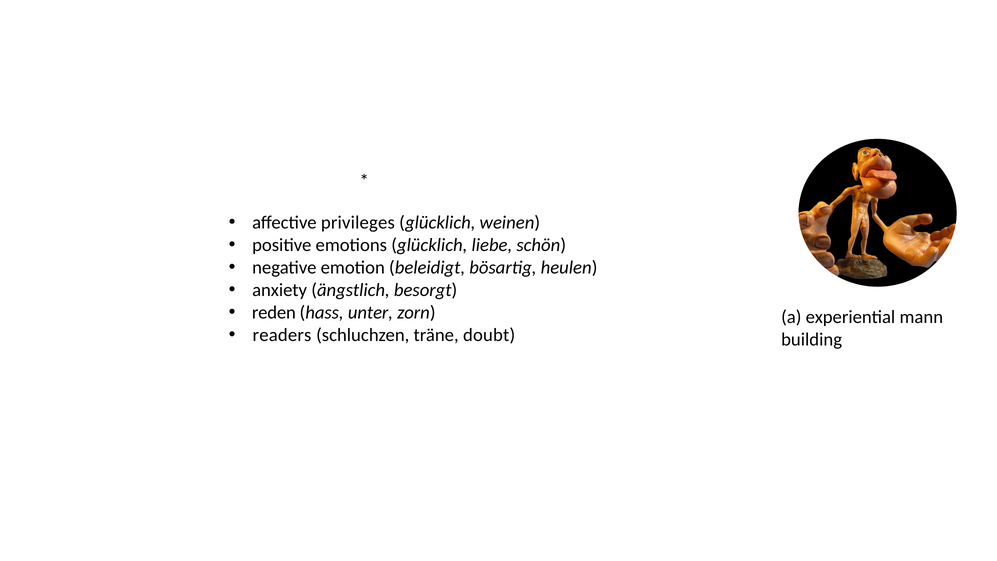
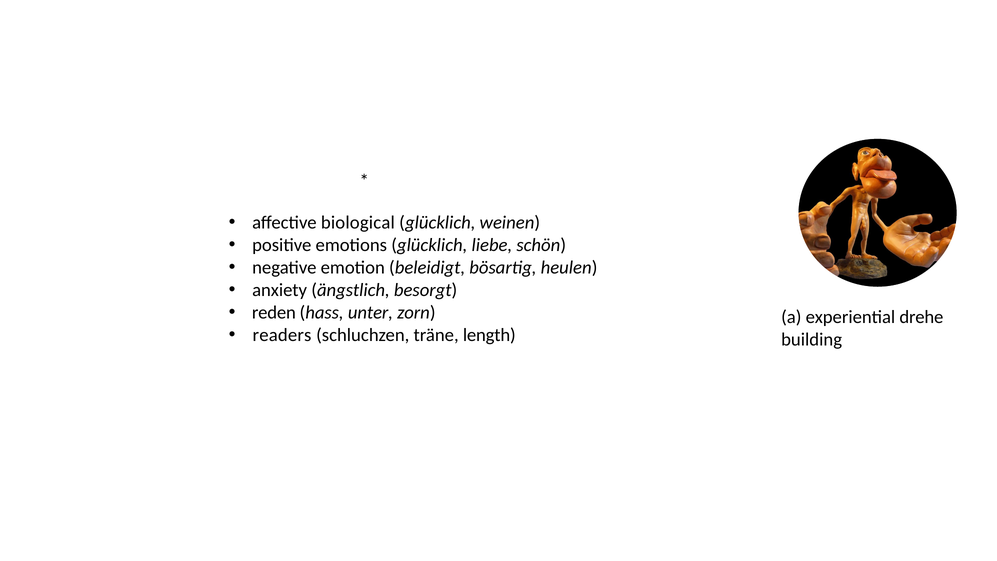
privileges: privileges -> biological
mann: mann -> drehe
doubt: doubt -> length
